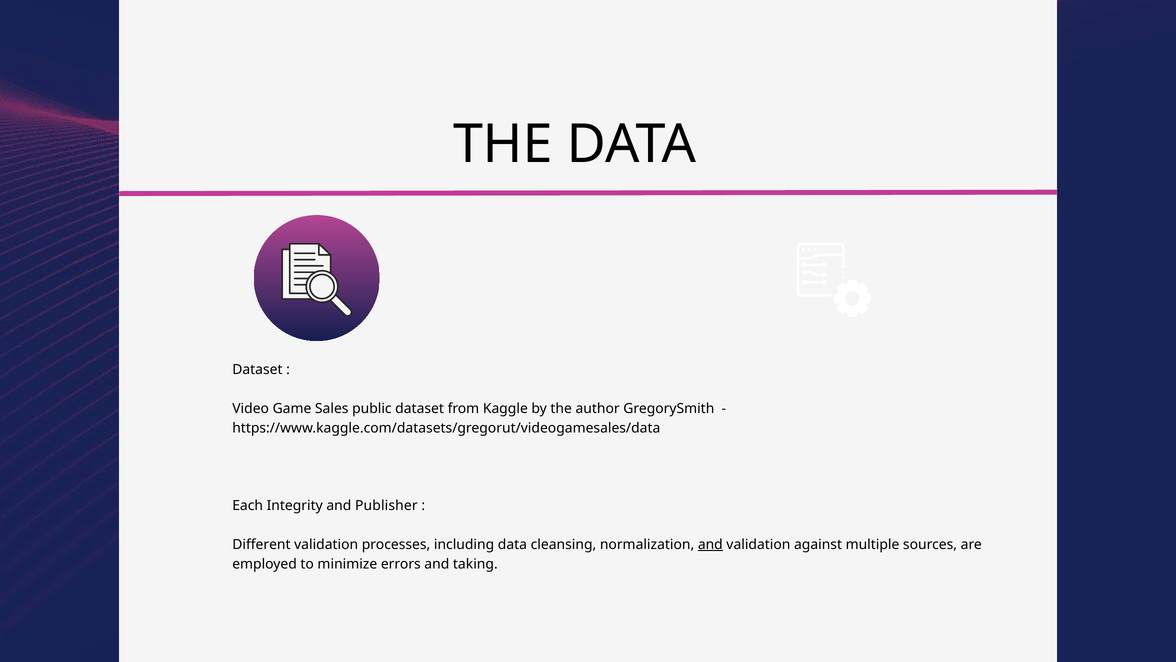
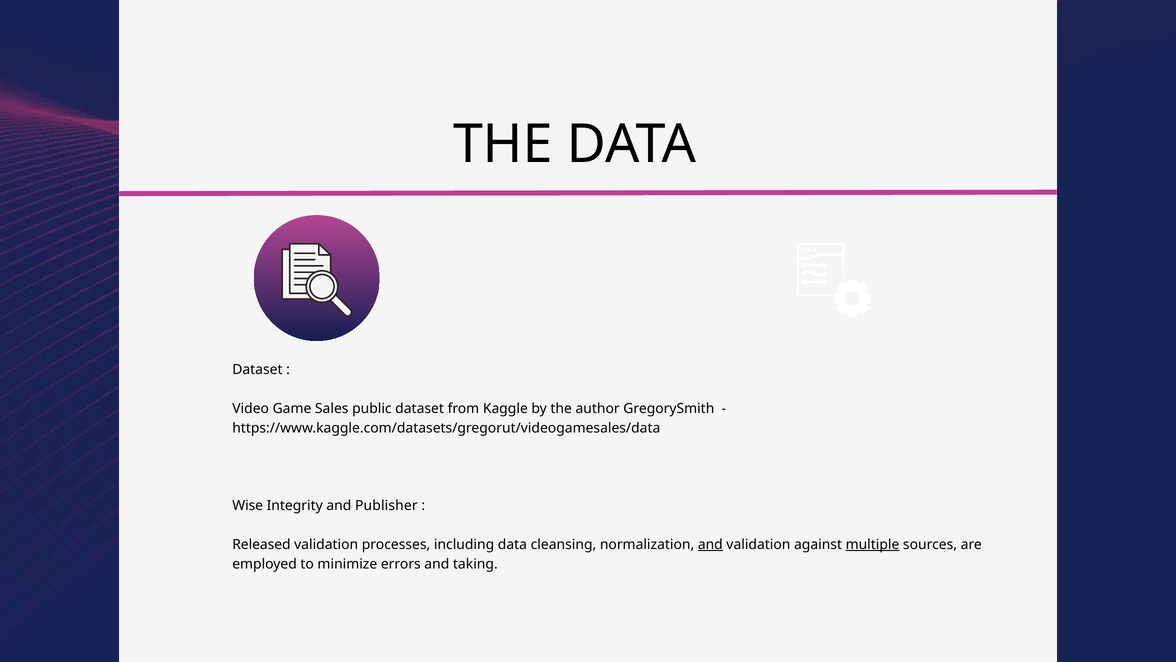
Each: Each -> Wise
Different: Different -> Released
multiple underline: none -> present
